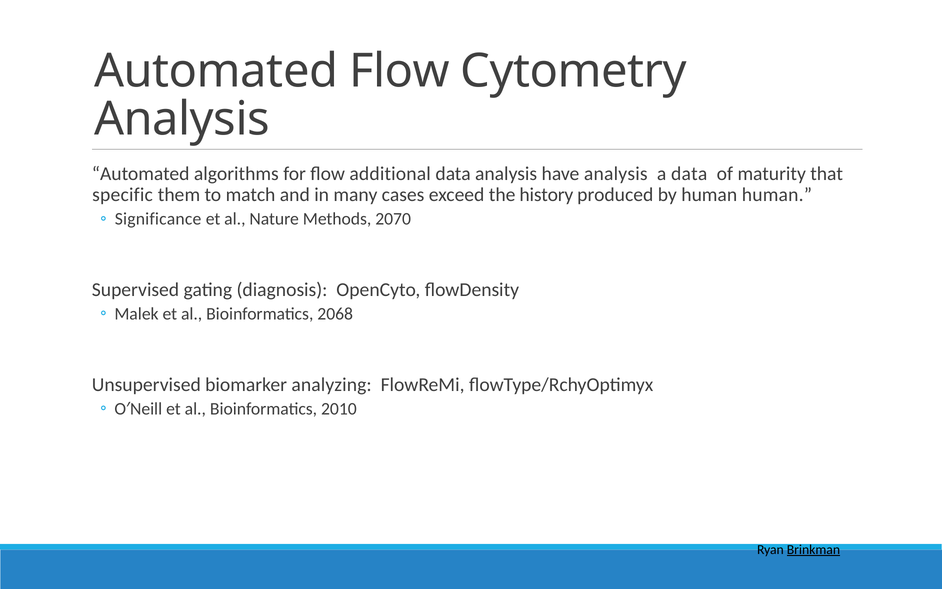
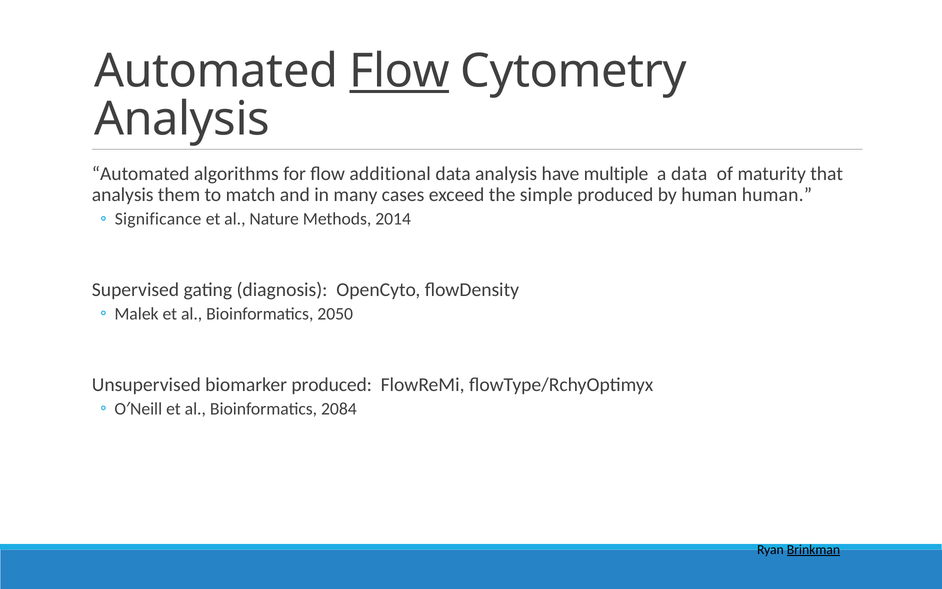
Flow at (399, 71) underline: none -> present
have analysis: analysis -> multiple
specific at (123, 195): specific -> analysis
history: history -> simple
2070: 2070 -> 2014
2068: 2068 -> 2050
biomarker analyzing: analyzing -> produced
2010: 2010 -> 2084
